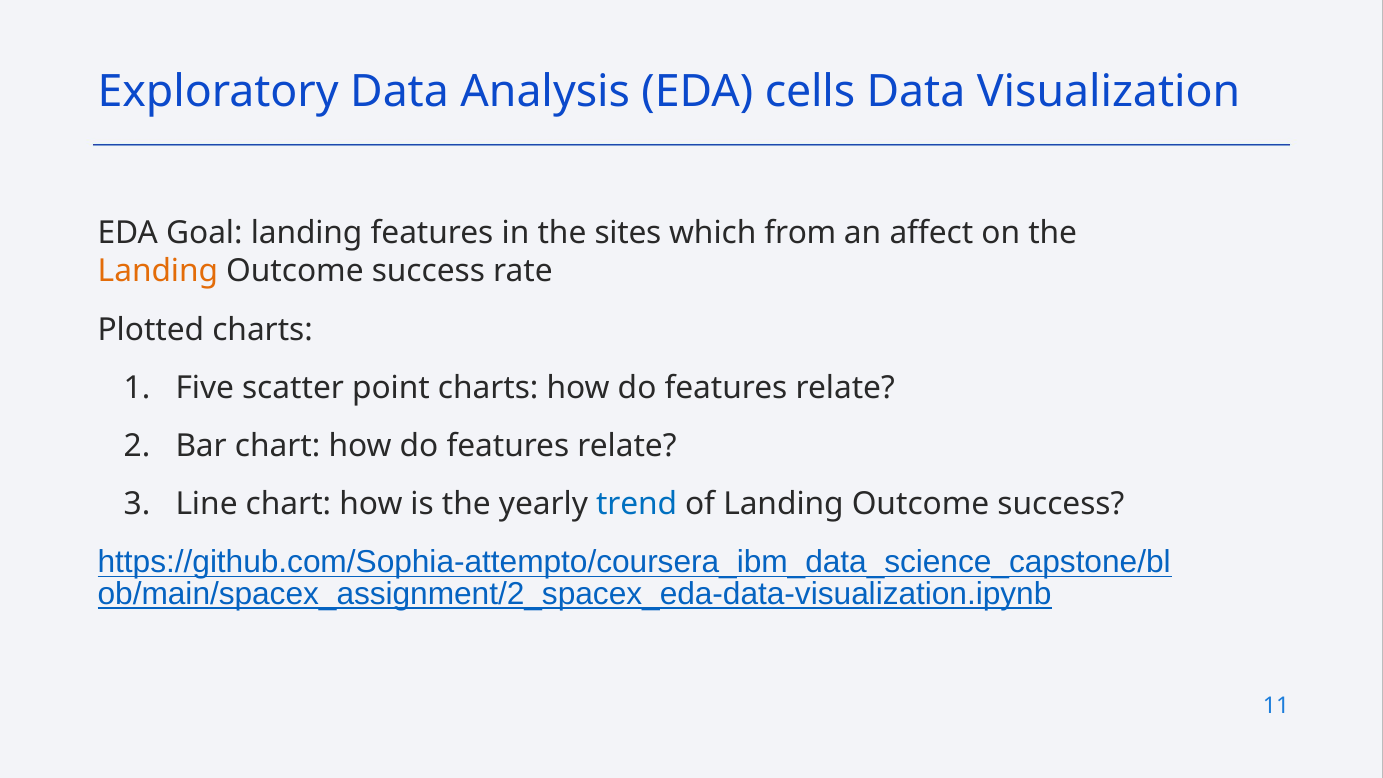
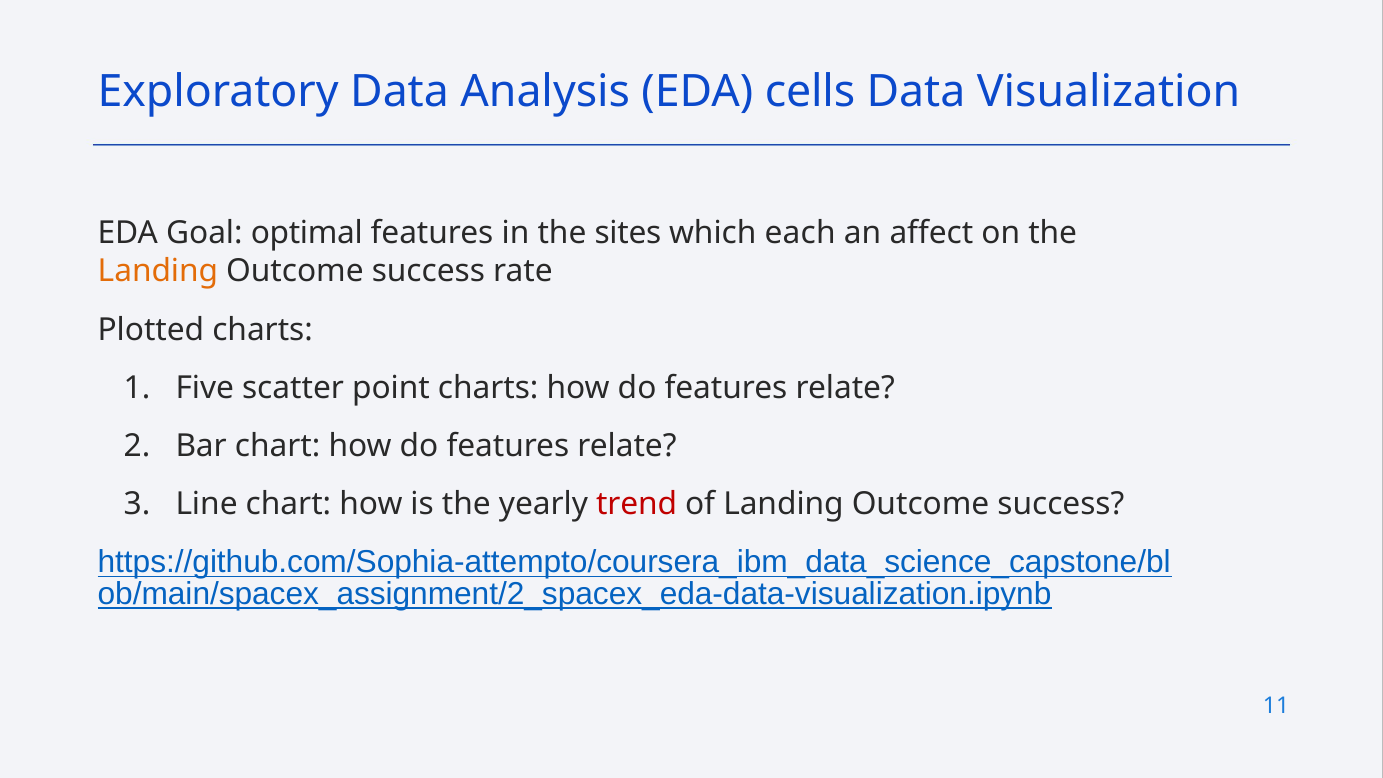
Goal landing: landing -> optimal
from: from -> each
trend colour: blue -> red
